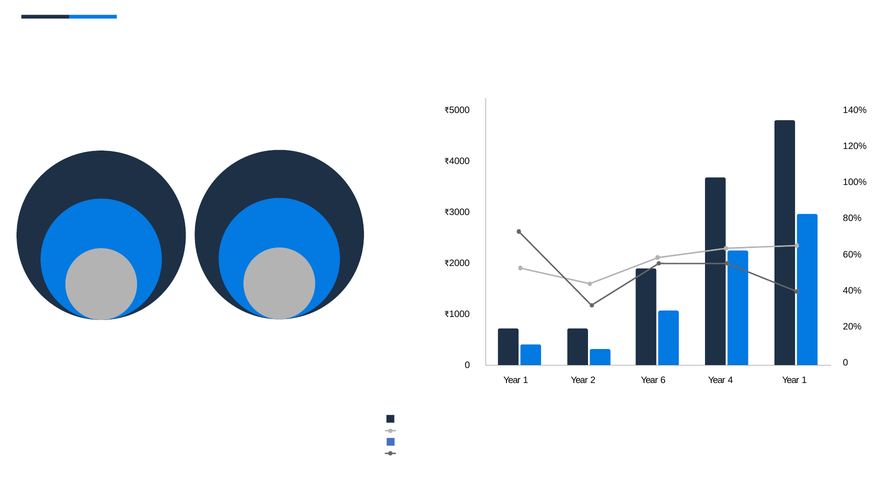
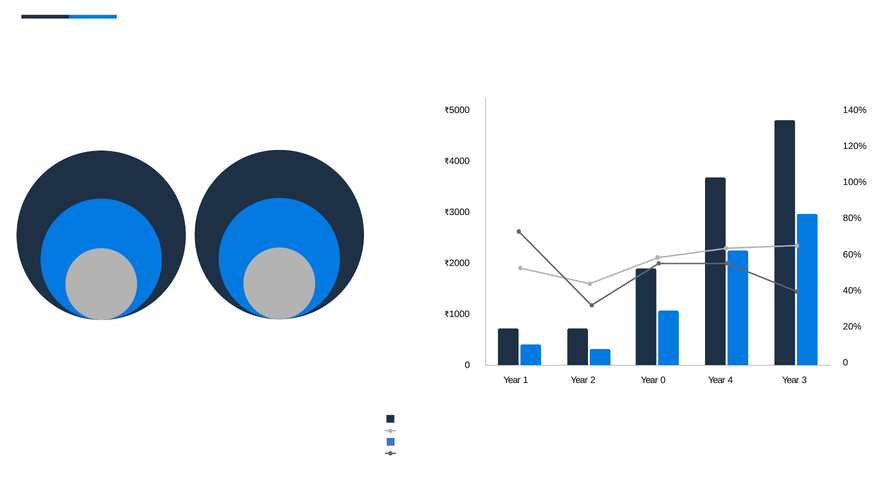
Year 6: 6 -> 0
4 Year 1: 1 -> 3
